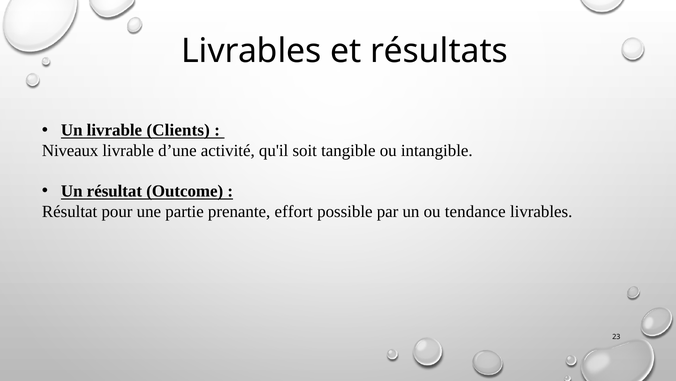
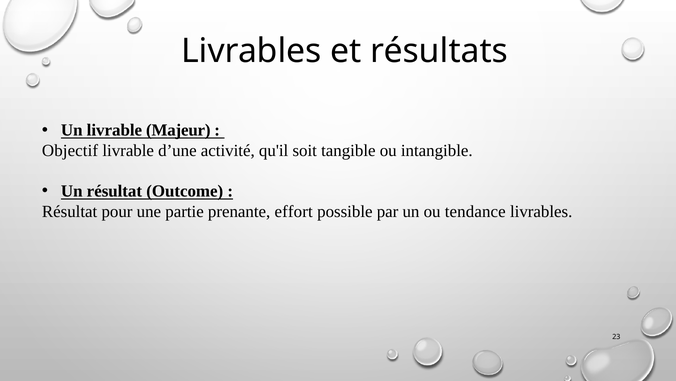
Clients: Clients -> Majeur
Niveaux: Niveaux -> Objectif
